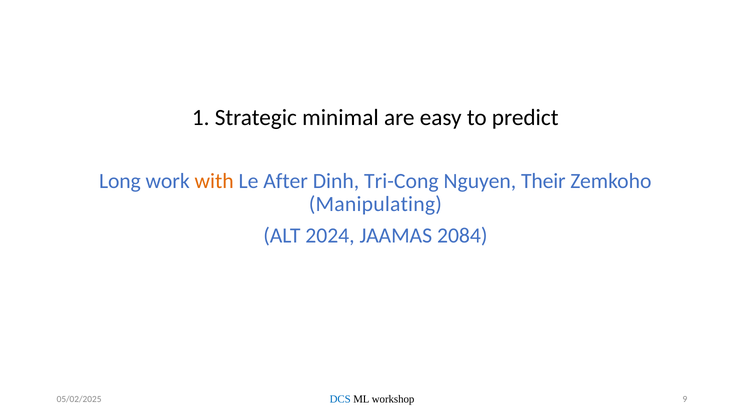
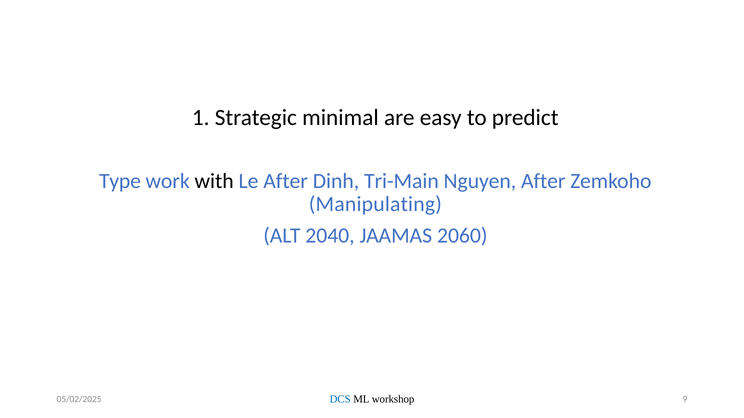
Long: Long -> Type
with colour: orange -> black
Tri-Cong: Tri-Cong -> Tri-Main
Nguyen Their: Their -> After
2024: 2024 -> 2040
2084: 2084 -> 2060
